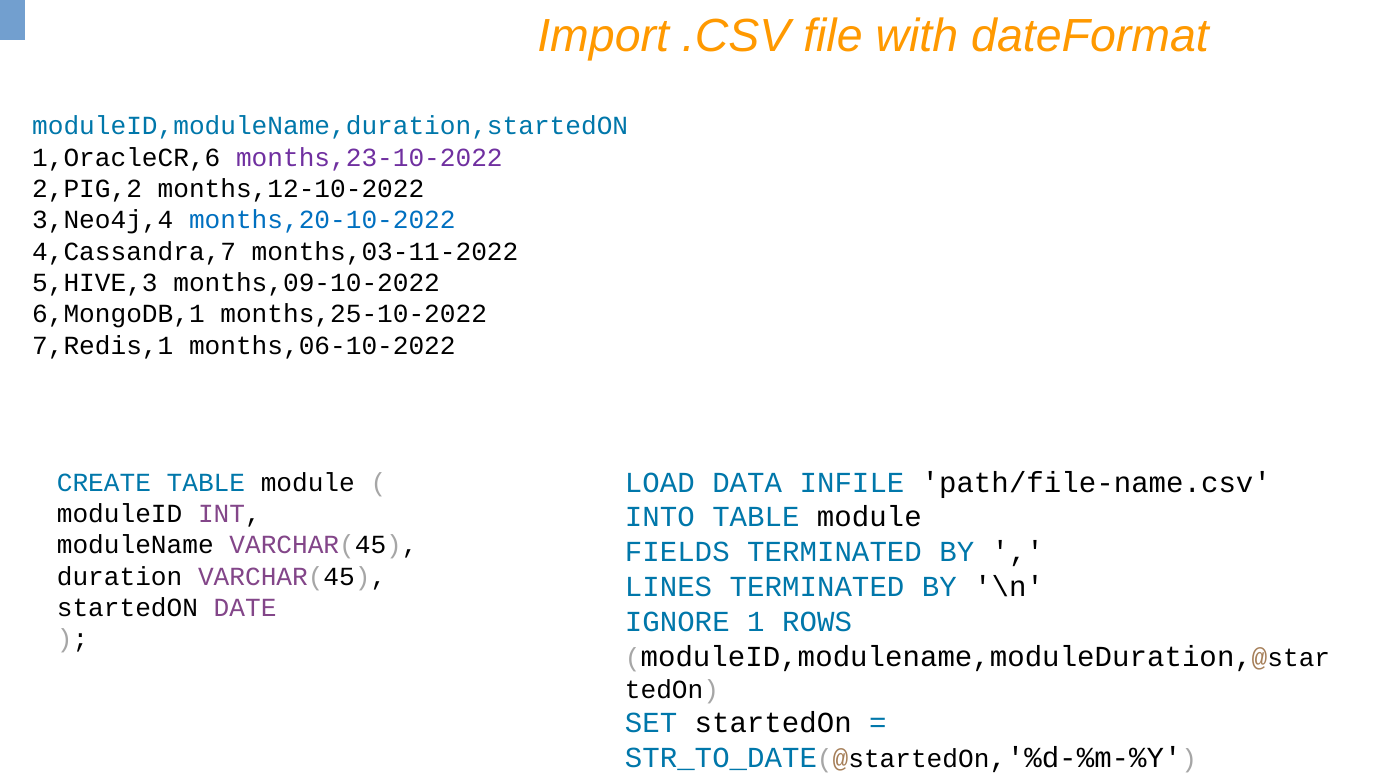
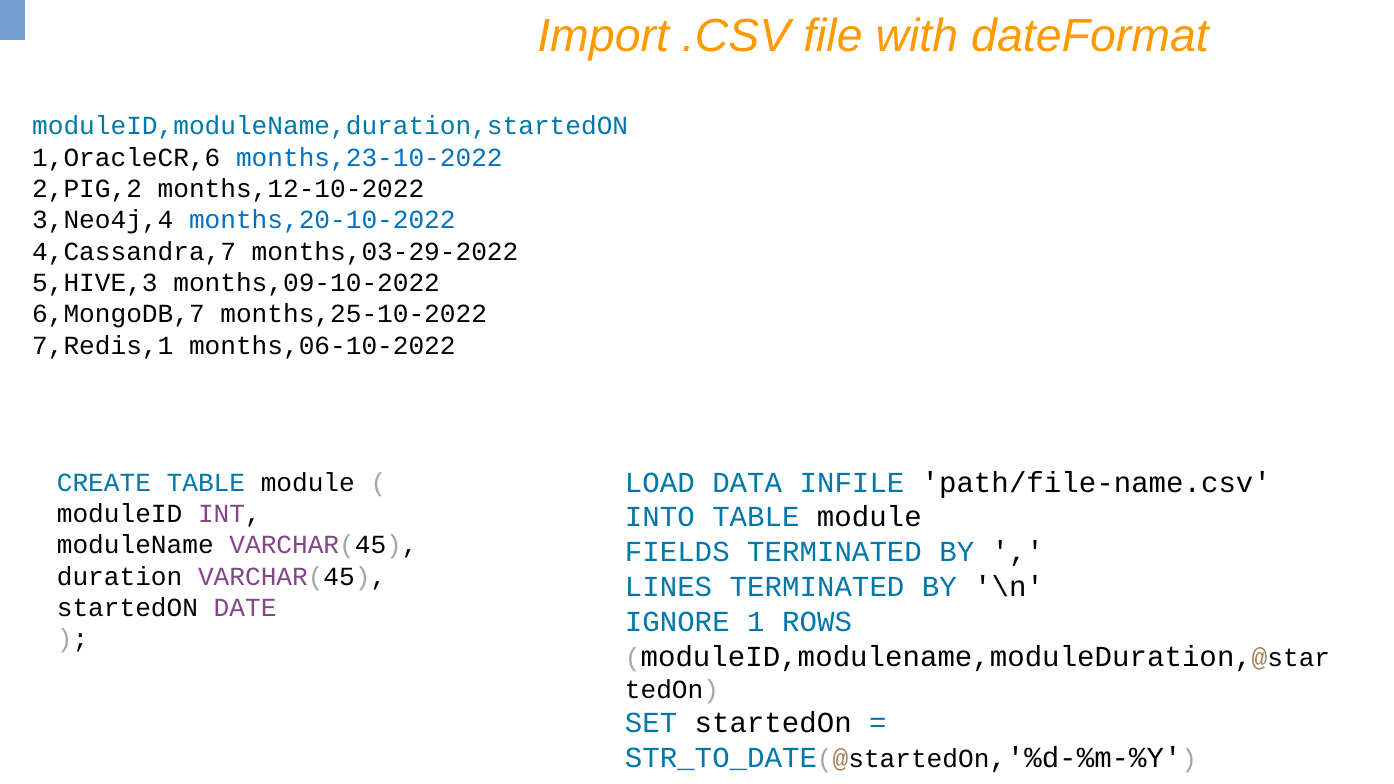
months,23-10-2022 colour: purple -> blue
months,03-11-2022: months,03-11-2022 -> months,03-29-2022
6,MongoDB,1: 6,MongoDB,1 -> 6,MongoDB,7
